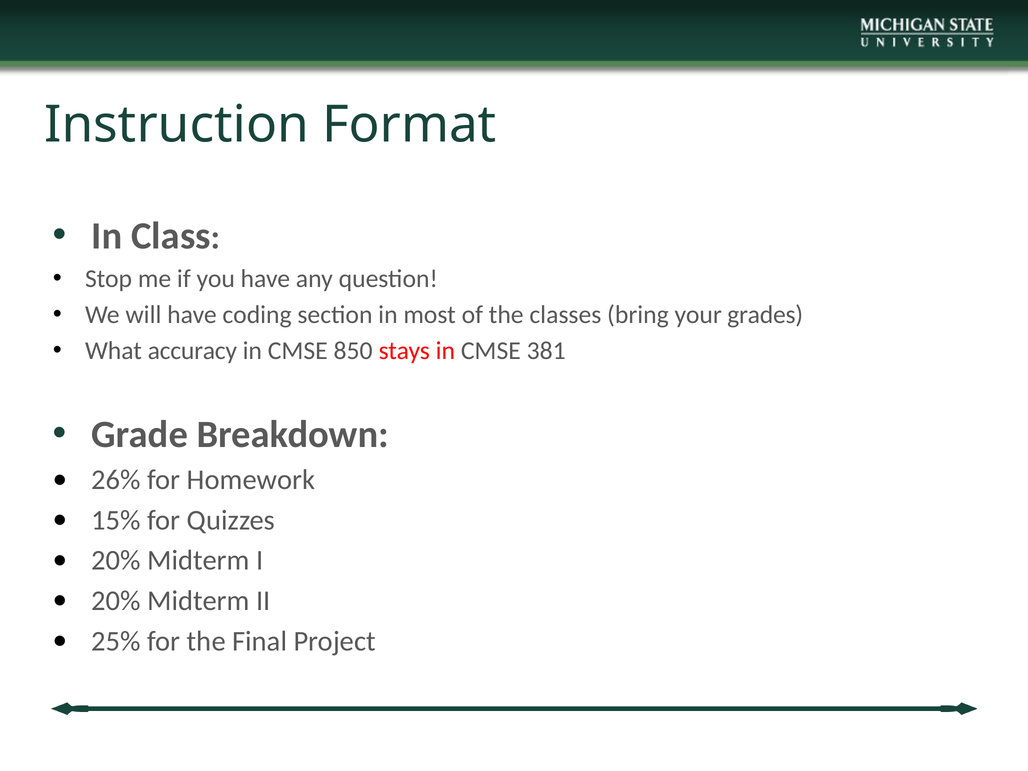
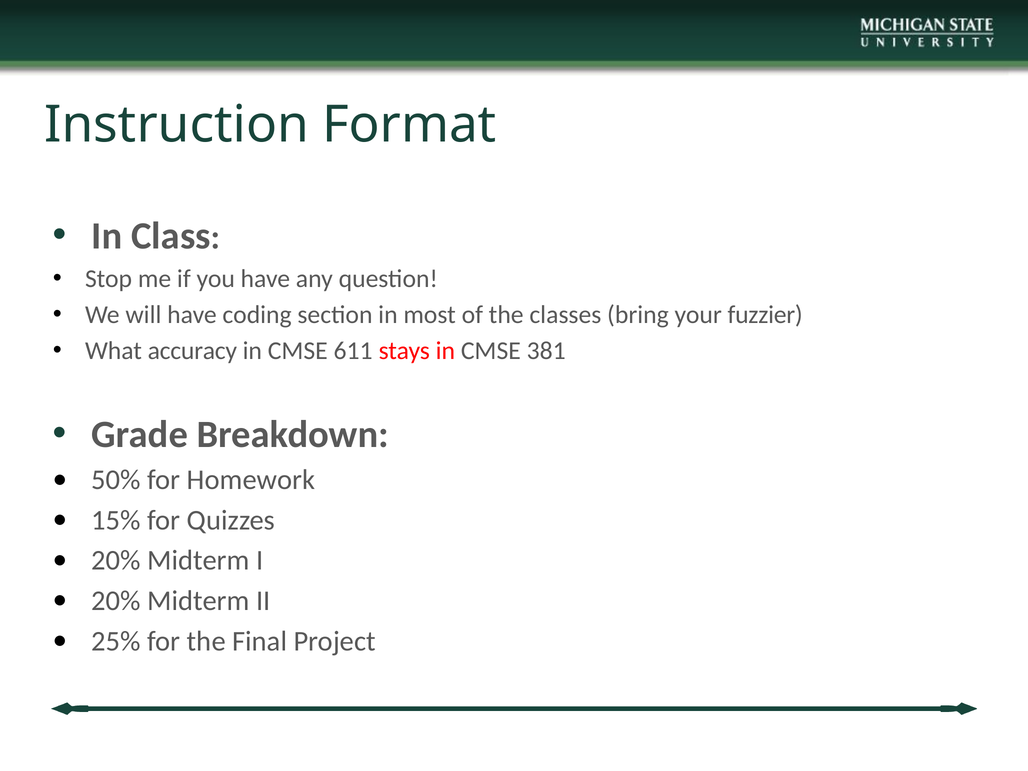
grades: grades -> fuzzier
850: 850 -> 611
26%: 26% -> 50%
